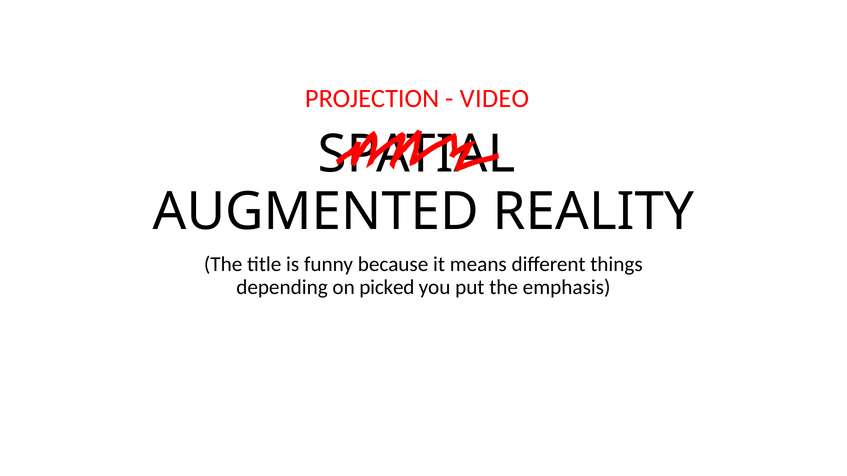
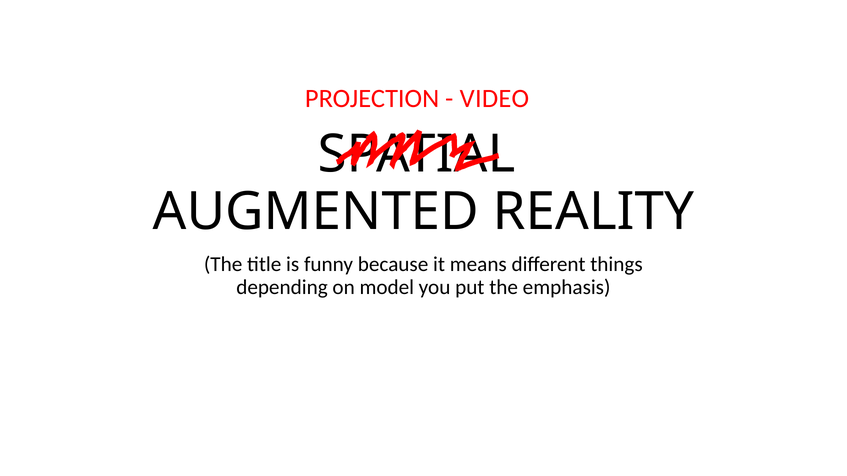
picked: picked -> model
